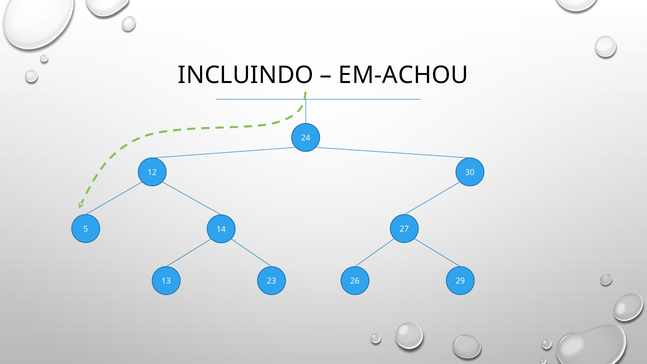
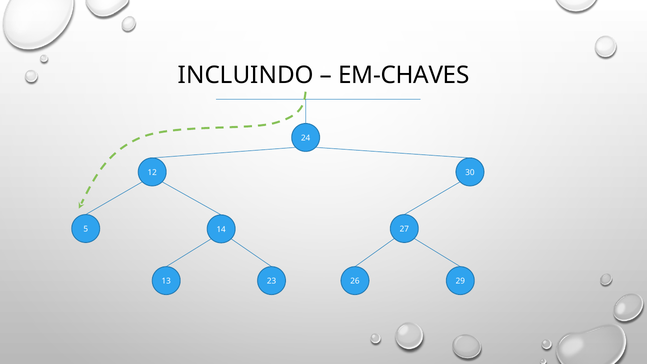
EM-ACHOU: EM-ACHOU -> EM-CHAVES
